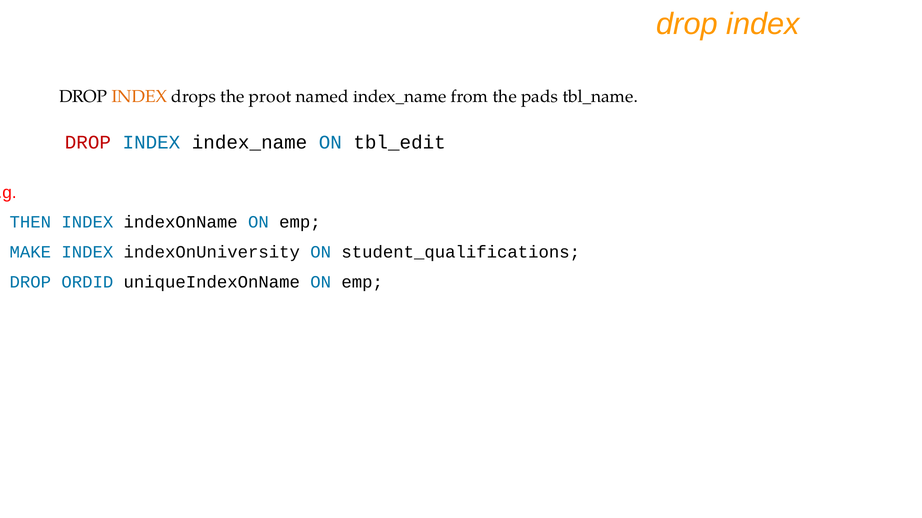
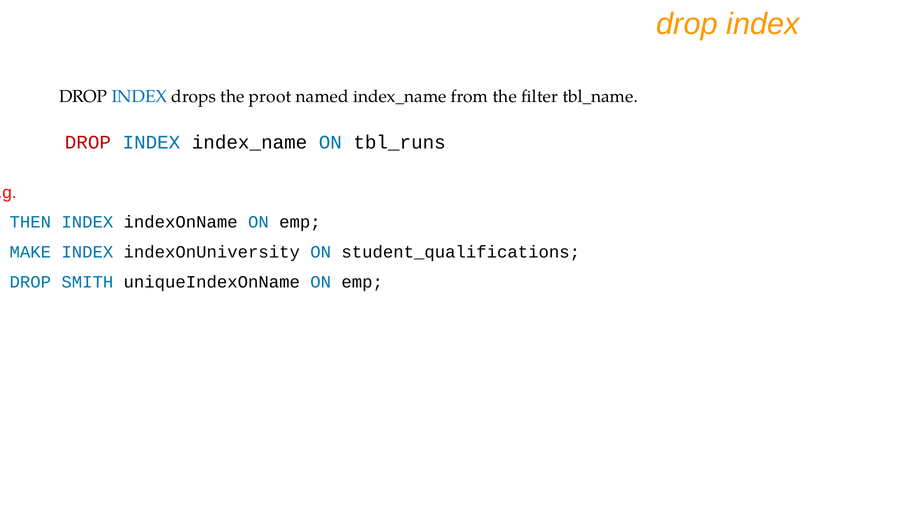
INDEX at (139, 97) colour: orange -> blue
pads: pads -> filter
tbl_edit: tbl_edit -> tbl_runs
ORDID: ORDID -> SMITH
